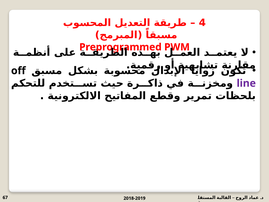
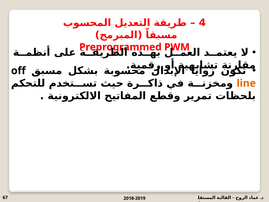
line colour: purple -> orange
